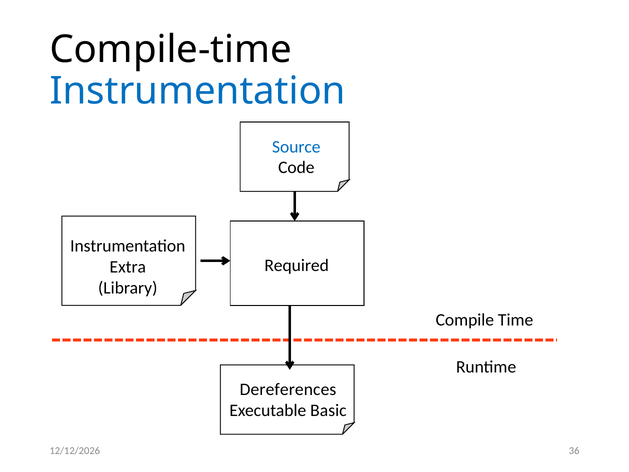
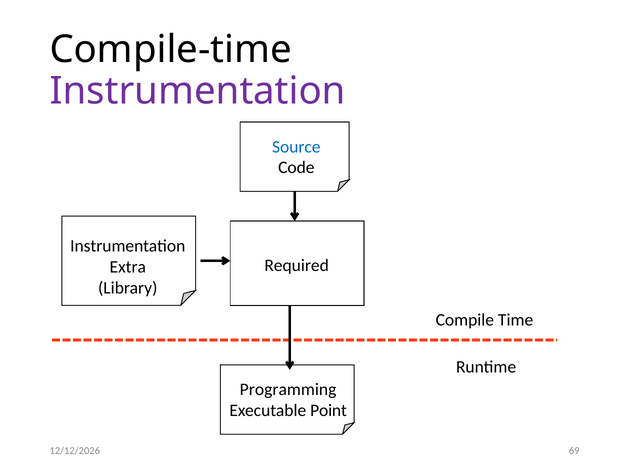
Instrumentation at (198, 91) colour: blue -> purple
Dereferences: Dereferences -> Programming
Basic: Basic -> Point
36: 36 -> 69
